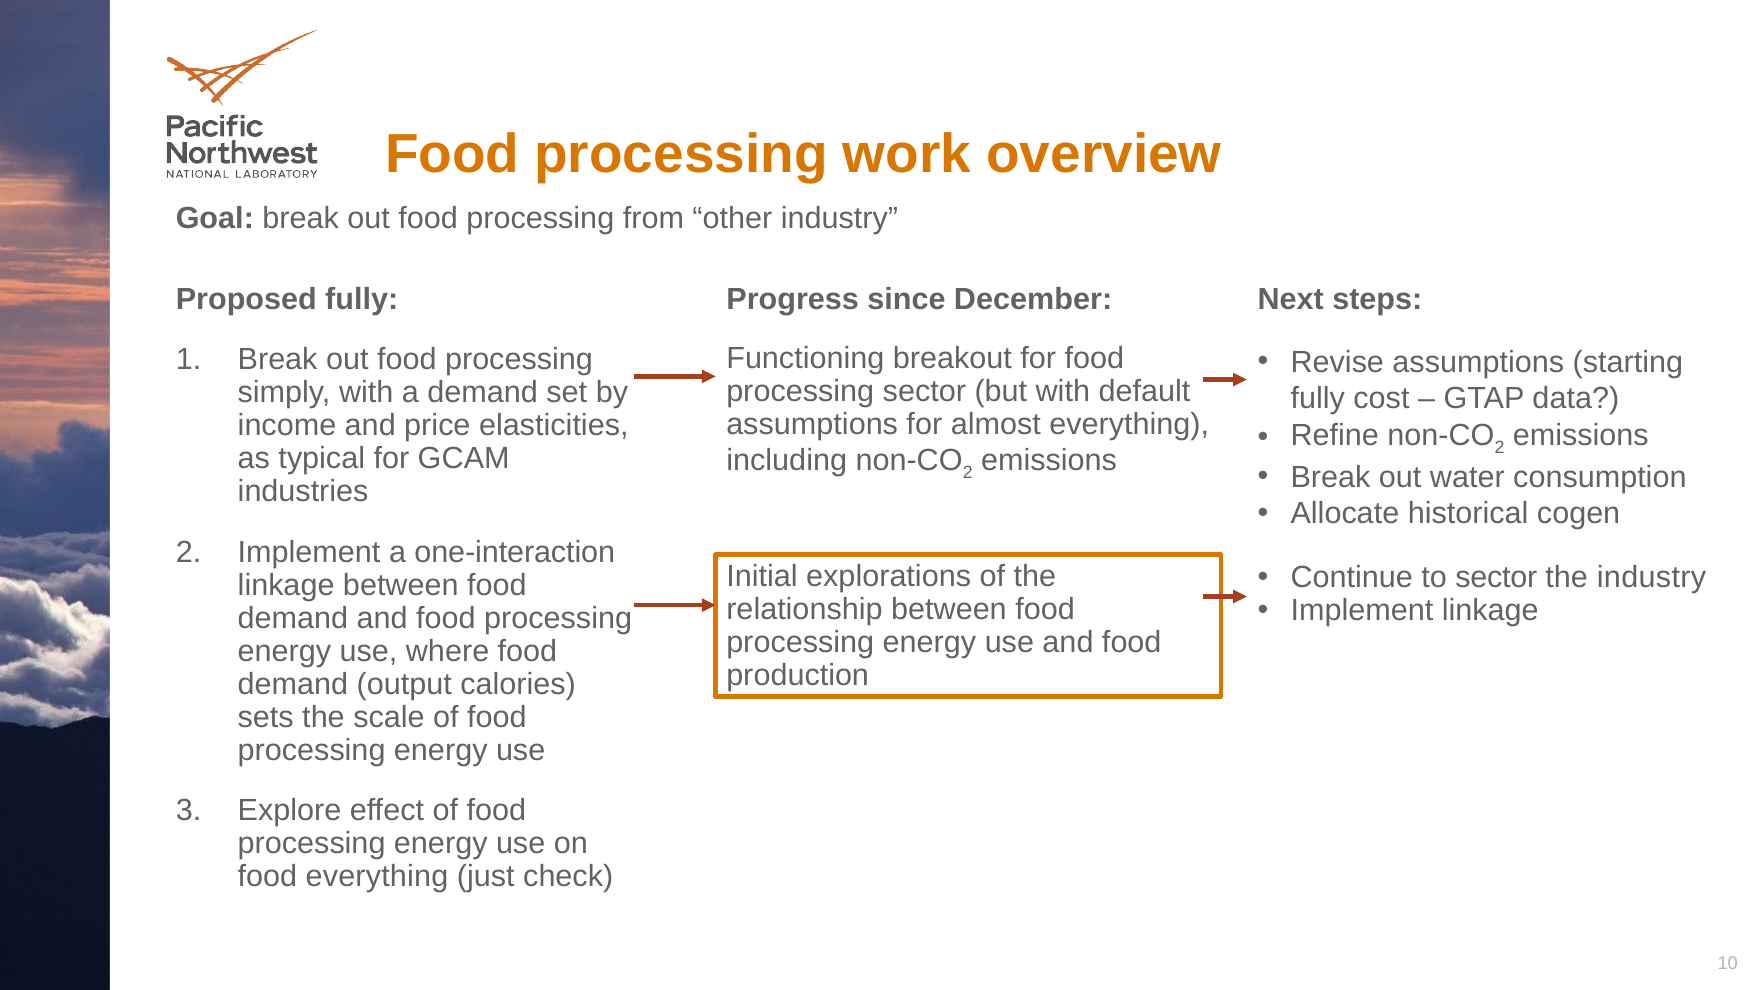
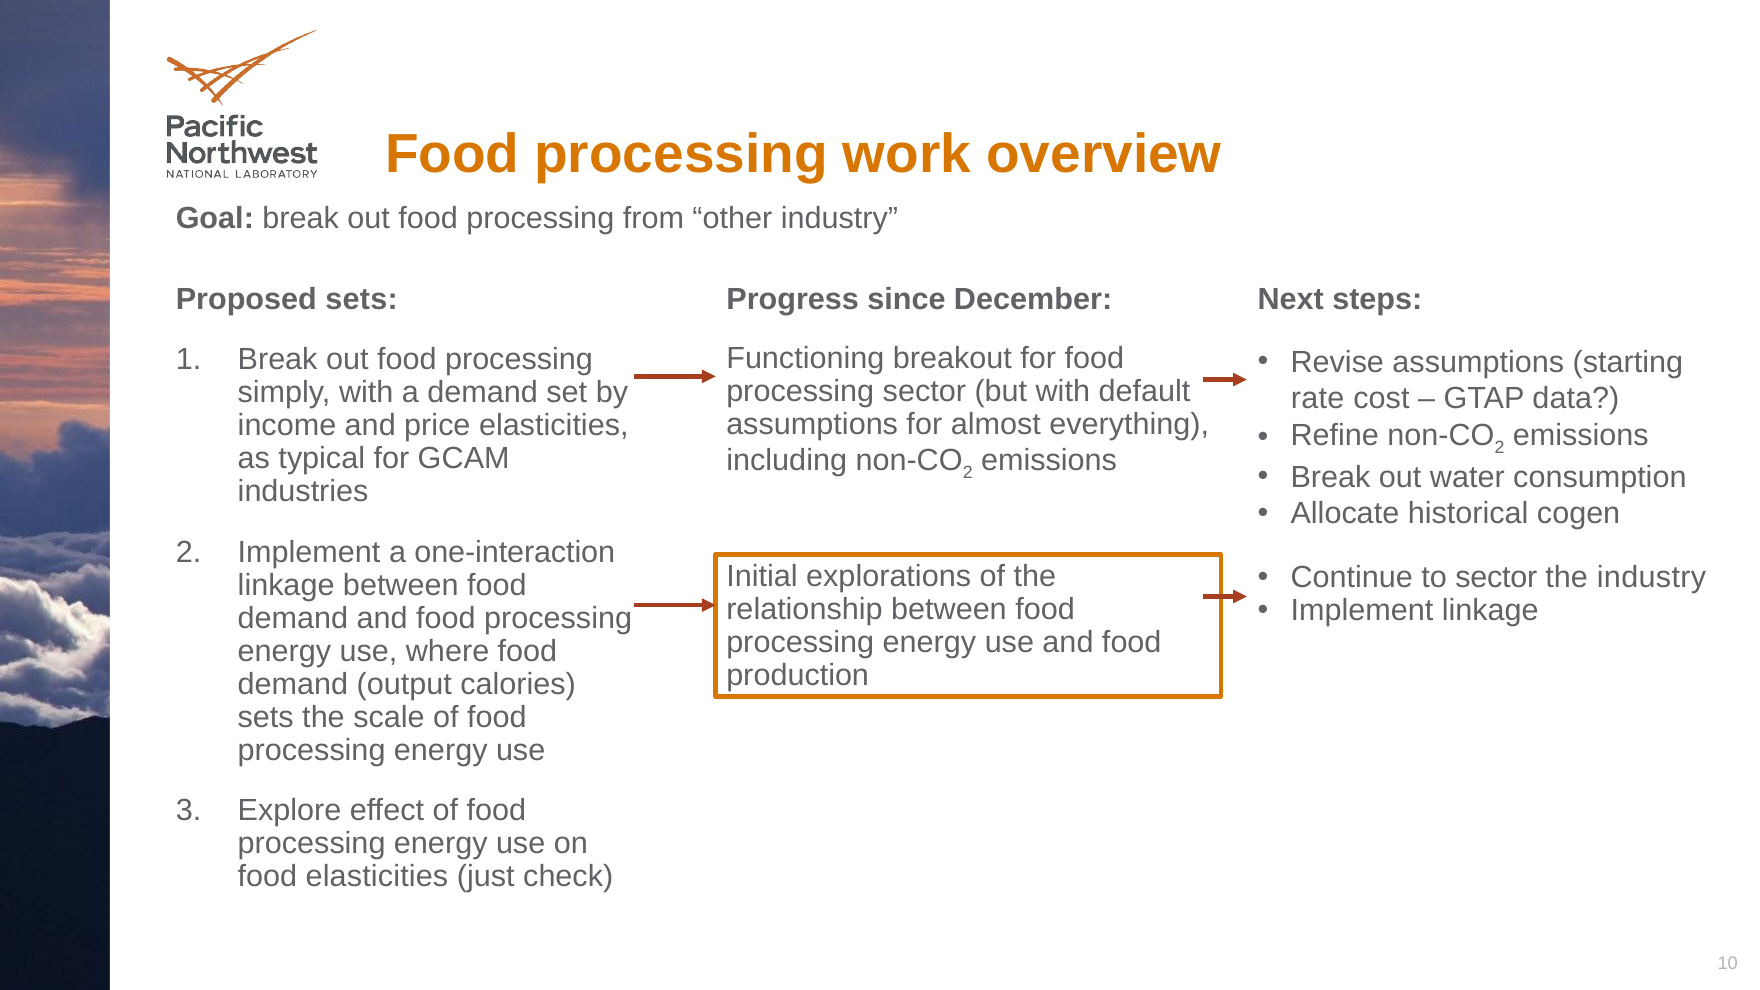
Proposed fully: fully -> sets
fully at (1318, 399): fully -> rate
food everything: everything -> elasticities
